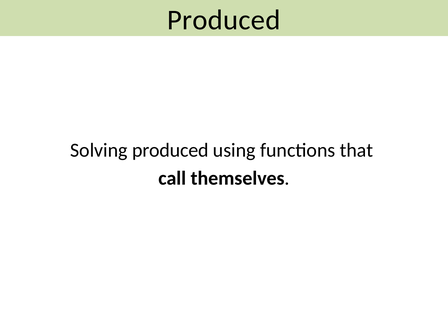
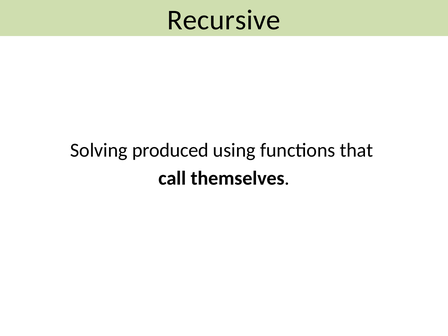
Produced at (224, 20): Produced -> Recursive
